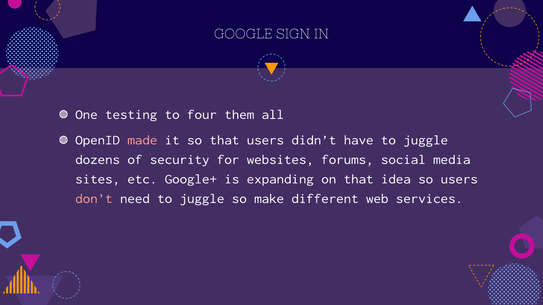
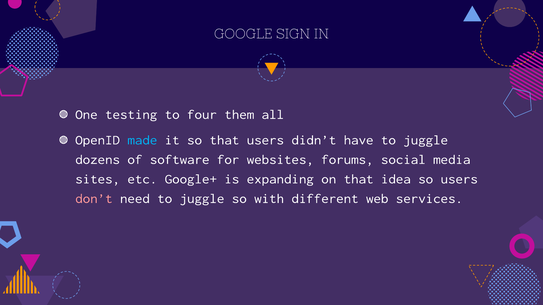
made colour: pink -> light blue
security: security -> software
make: make -> with
